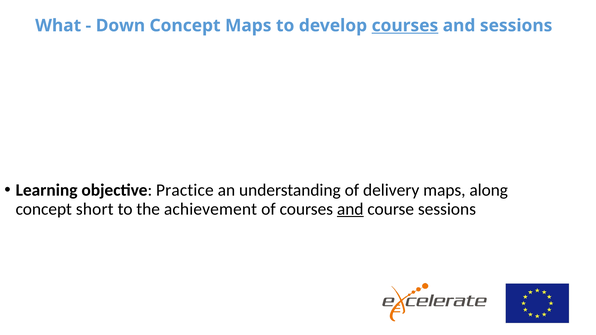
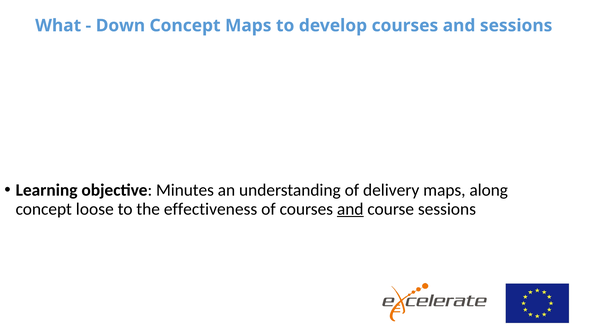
courses at (405, 26) underline: present -> none
Practice: Practice -> Minutes
short: short -> loose
achievement: achievement -> effectiveness
